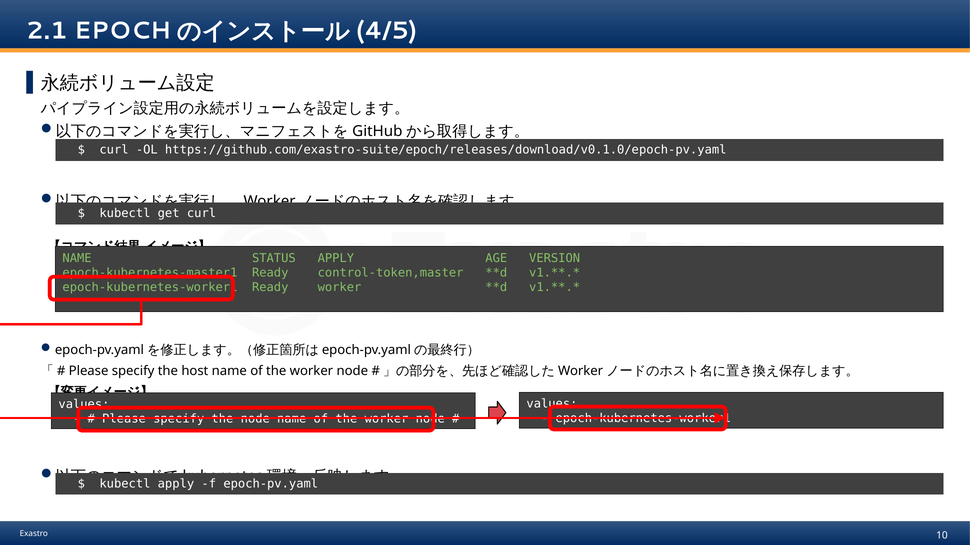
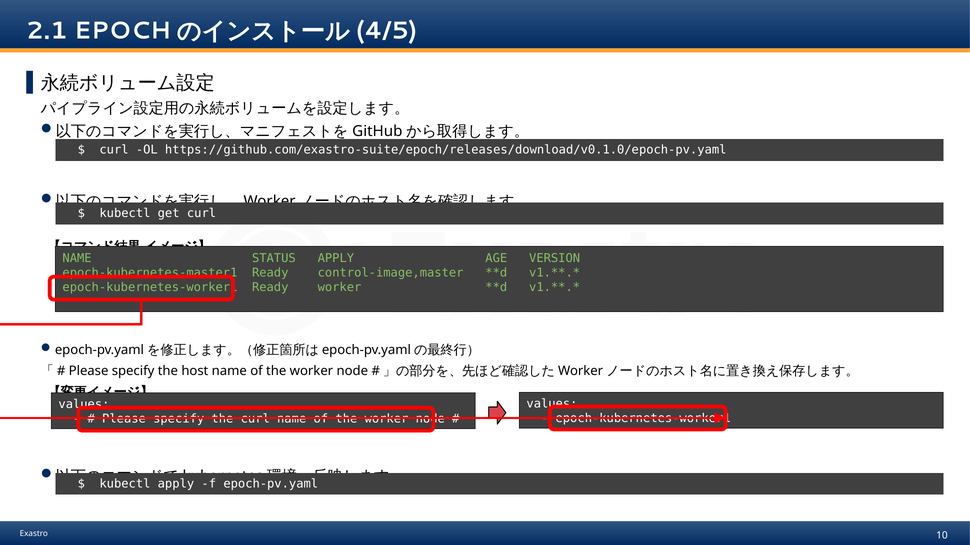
control-token,master: control-token,master -> control-image,master
the node: node -> curl
